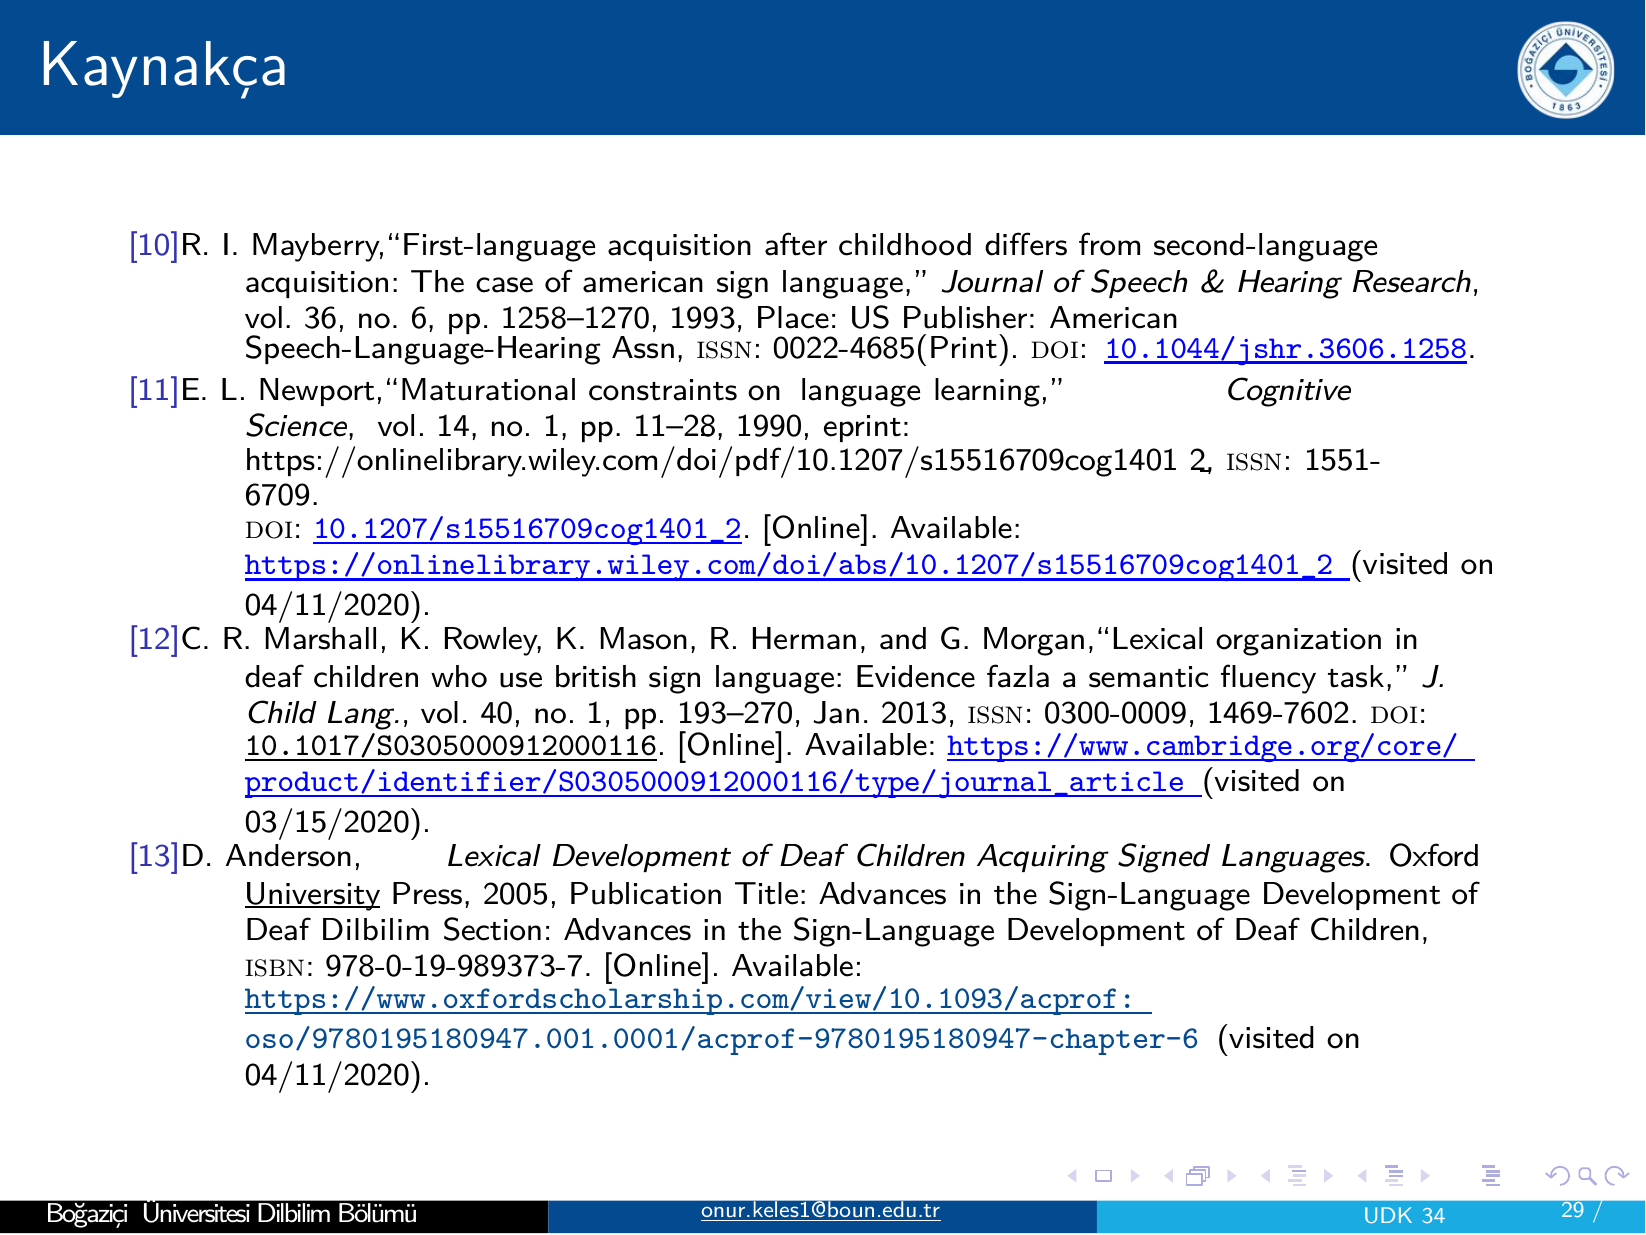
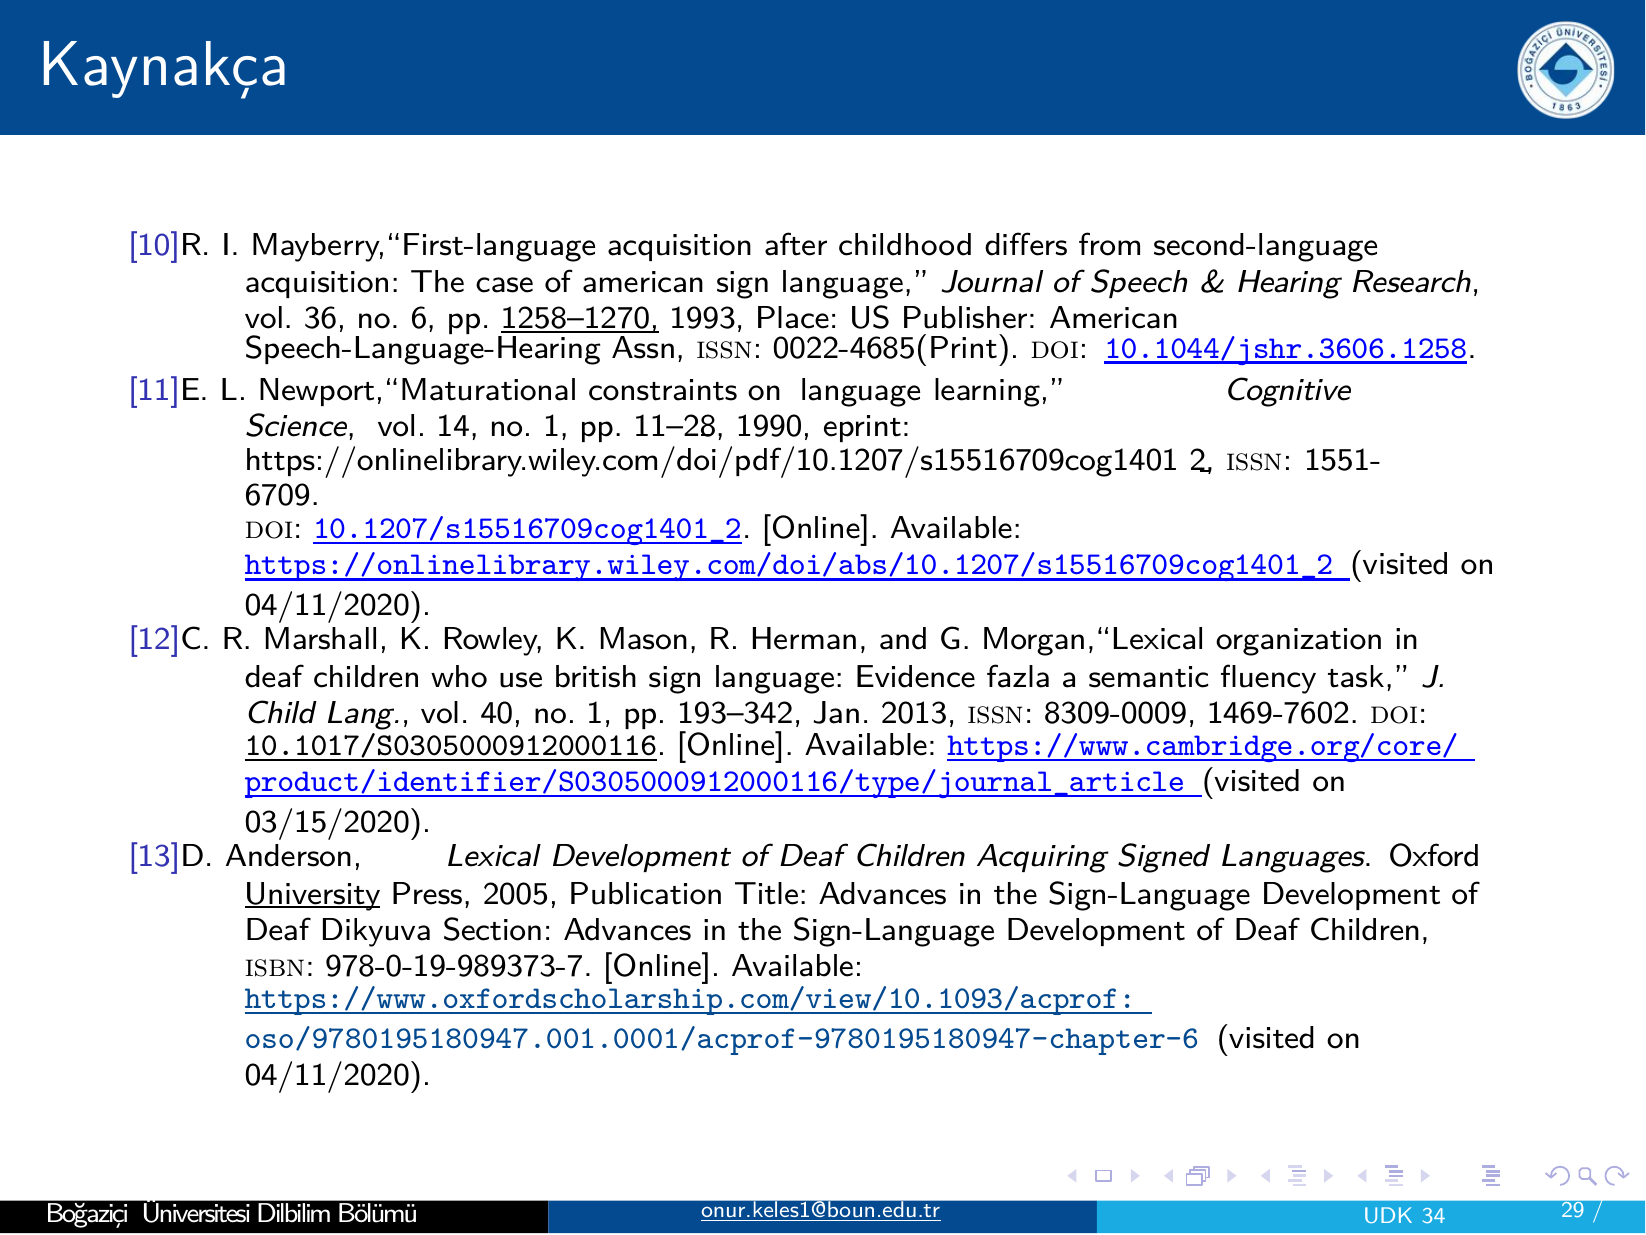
1258–1270 underline: none -> present
193–270: 193–270 -> 193–342
0300-0009: 0300-0009 -> 8309-0009
Deaf Dilbilim: Dilbilim -> Dikyuva
